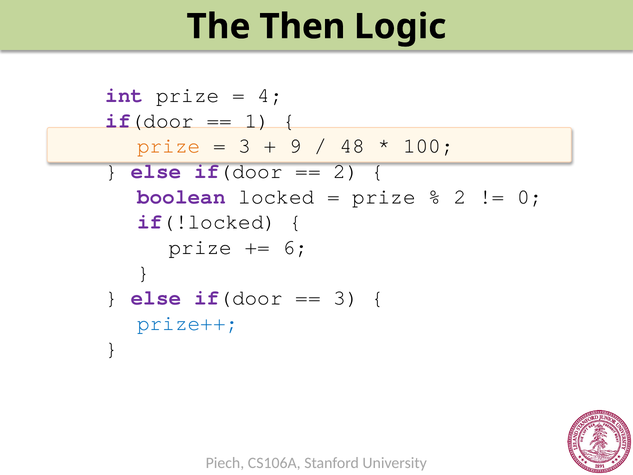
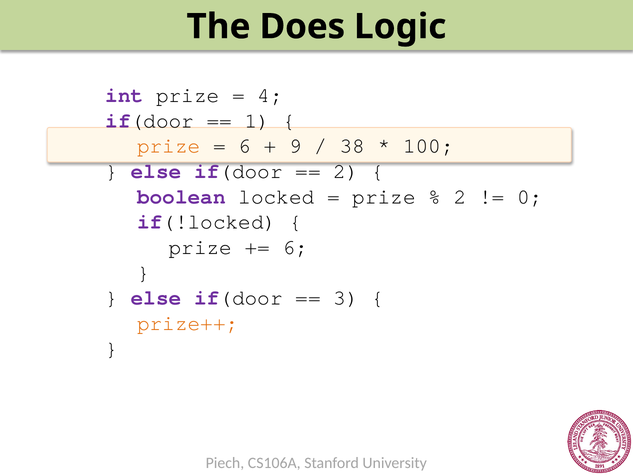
Then: Then -> Does
3 at (245, 146): 3 -> 6
48: 48 -> 38
prize++ colour: blue -> orange
